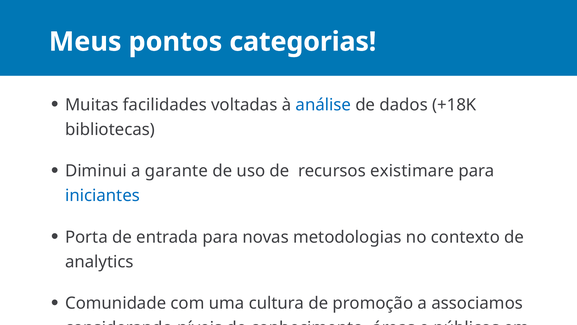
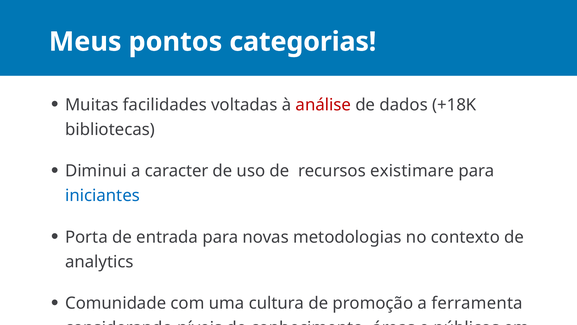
análise colour: blue -> red
garante: garante -> caracter
associamos: associamos -> ferramenta
